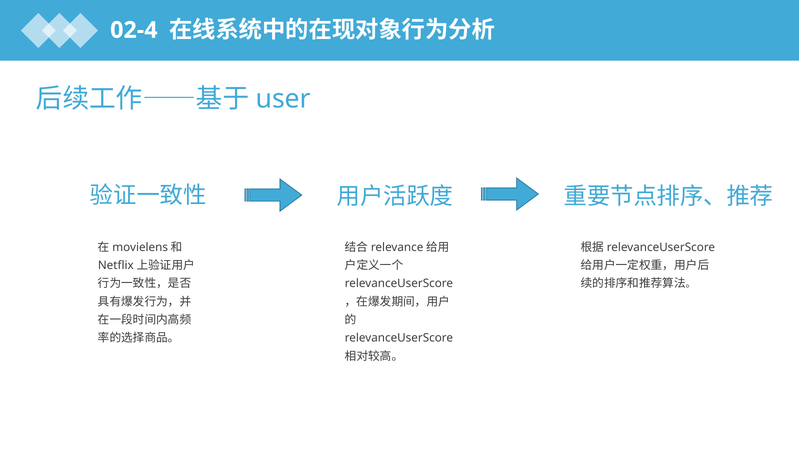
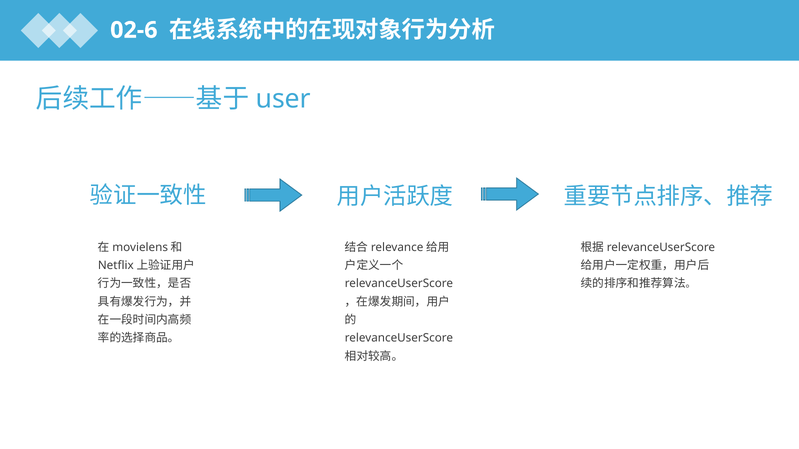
02-4: 02-4 -> 02-6
